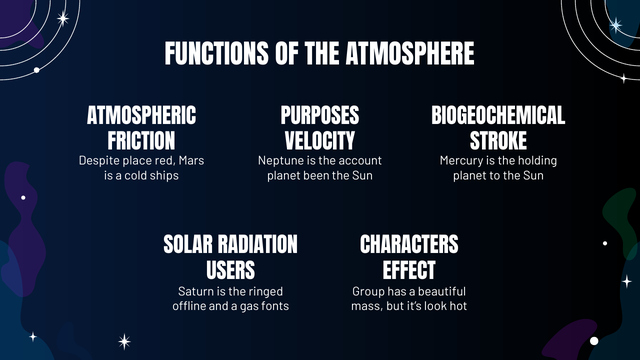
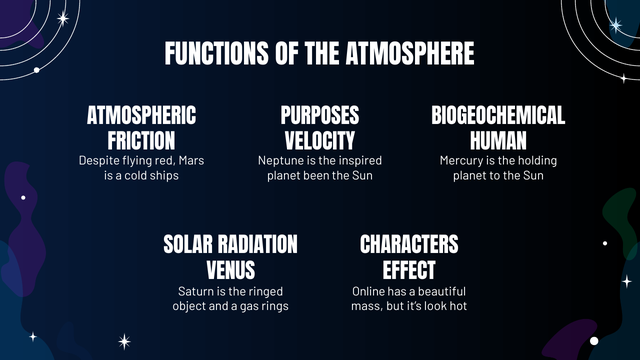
STROKE: STROKE -> HUMAN
place: place -> flying
account: account -> inspired
USERS: USERS -> VENUS
Group: Group -> Online
offline: offline -> object
fonts: fonts -> rings
